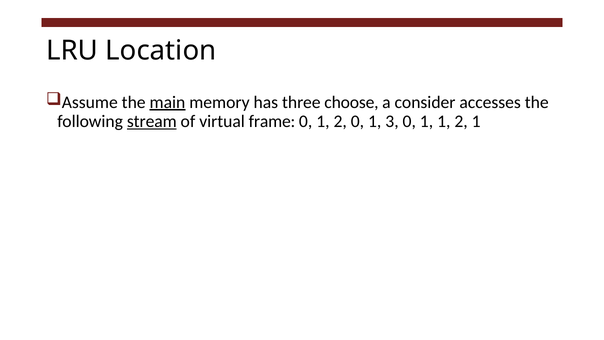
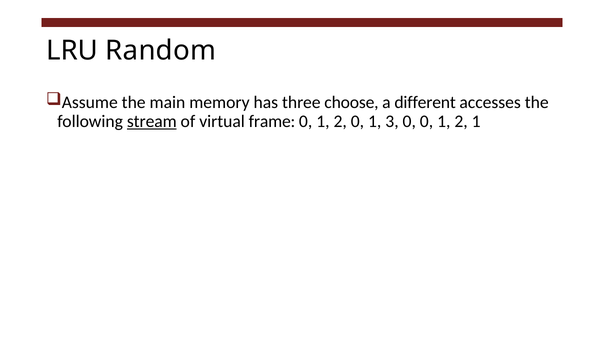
Location: Location -> Random
main underline: present -> none
consider: consider -> different
3 0 1: 1 -> 0
